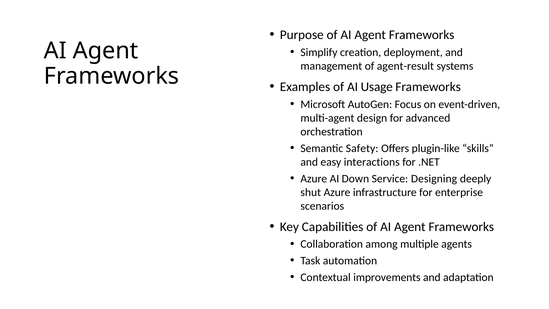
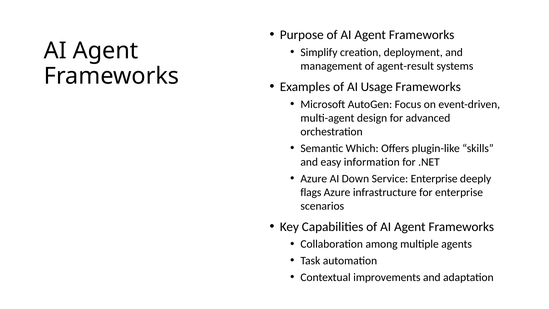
Safety: Safety -> Which
interactions: interactions -> information
Service Designing: Designing -> Enterprise
shut: shut -> flags
